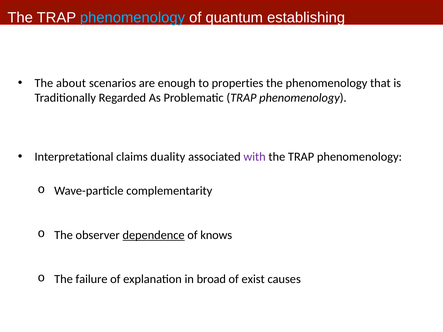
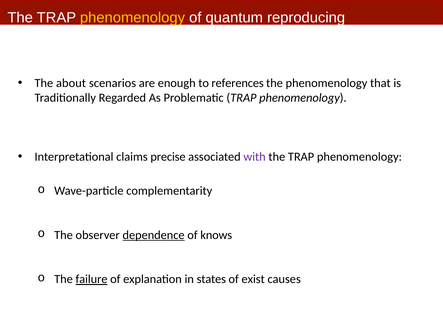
phenomenology at (132, 18) colour: light blue -> yellow
establishing: establishing -> reproducing
properties: properties -> references
duality: duality -> precise
failure underline: none -> present
broad: broad -> states
